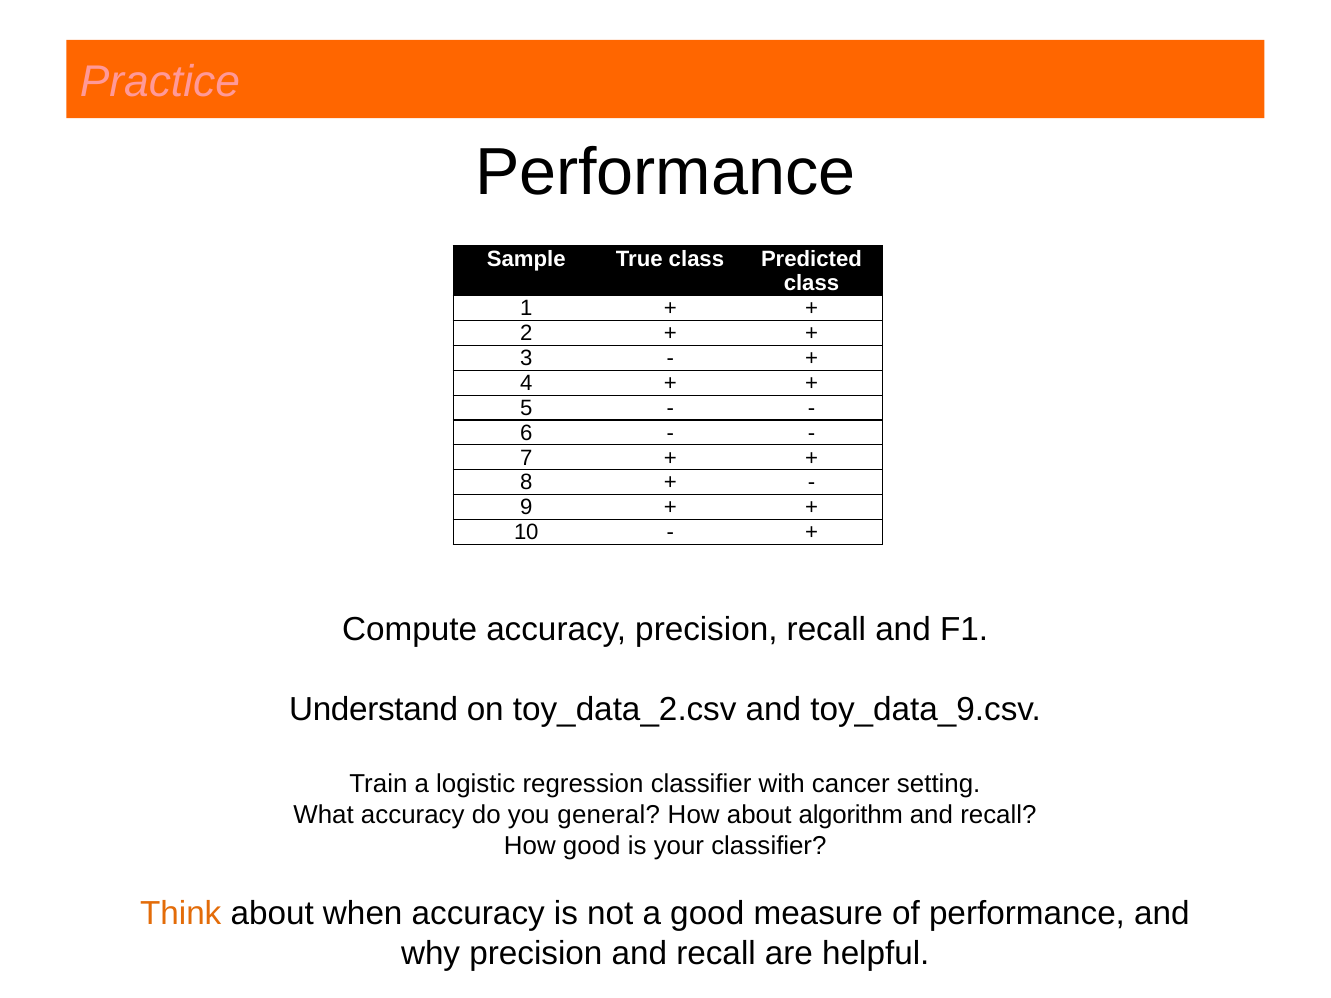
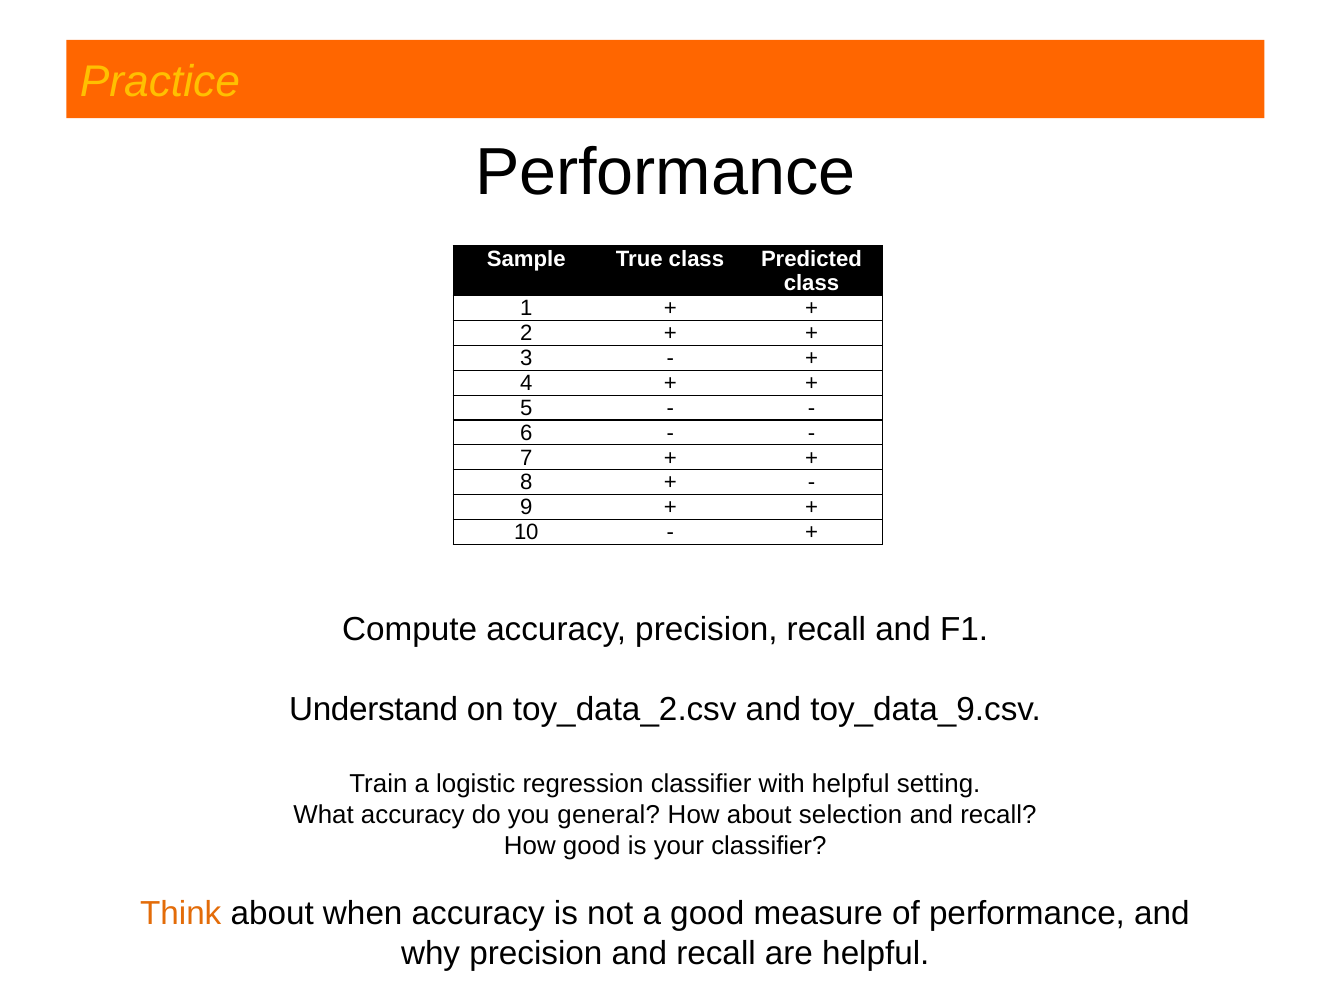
Practice colour: pink -> yellow
with cancer: cancer -> helpful
algorithm: algorithm -> selection
